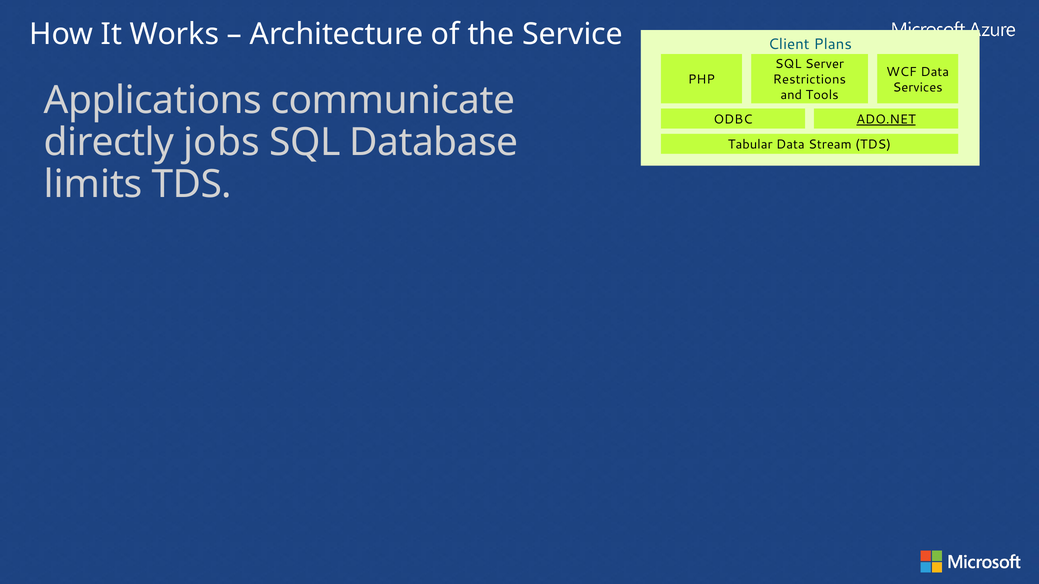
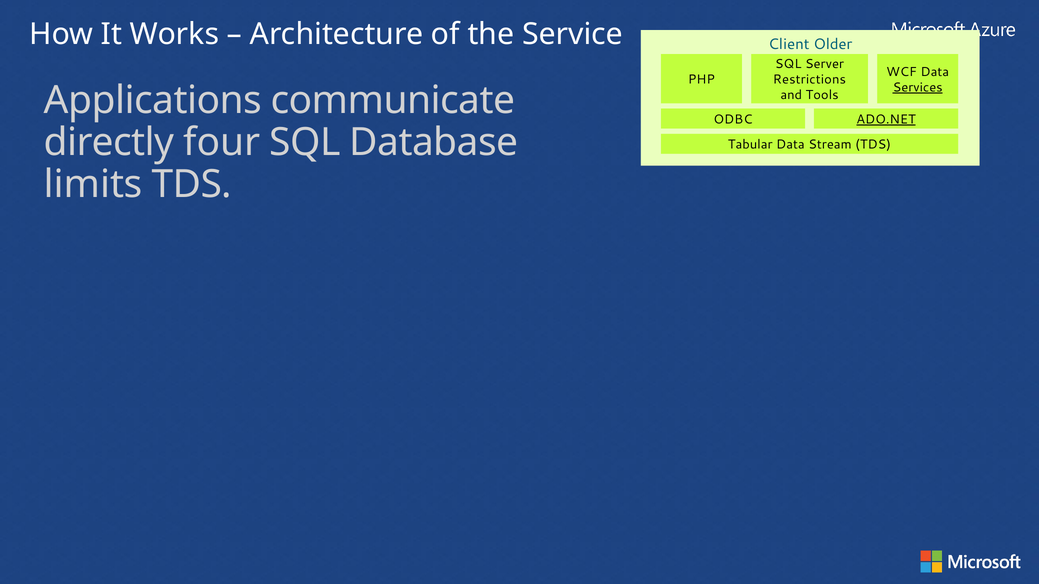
Plans: Plans -> Older
Services underline: none -> present
jobs: jobs -> four
